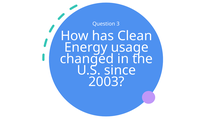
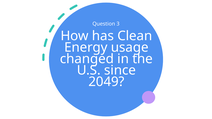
2003: 2003 -> 2049
